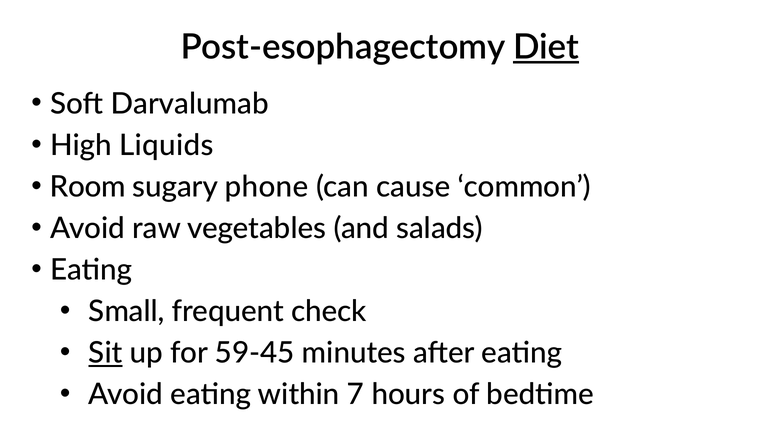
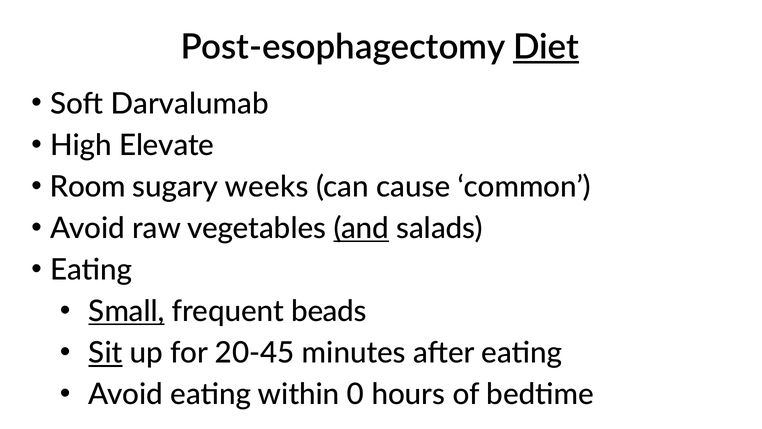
Liquids: Liquids -> Elevate
phone: phone -> weeks
and underline: none -> present
Small underline: none -> present
check: check -> beads
59-45: 59-45 -> 20-45
7: 7 -> 0
